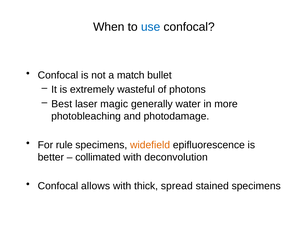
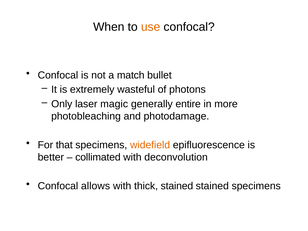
use colour: blue -> orange
Best: Best -> Only
water: water -> entire
rule: rule -> that
thick spread: spread -> stained
